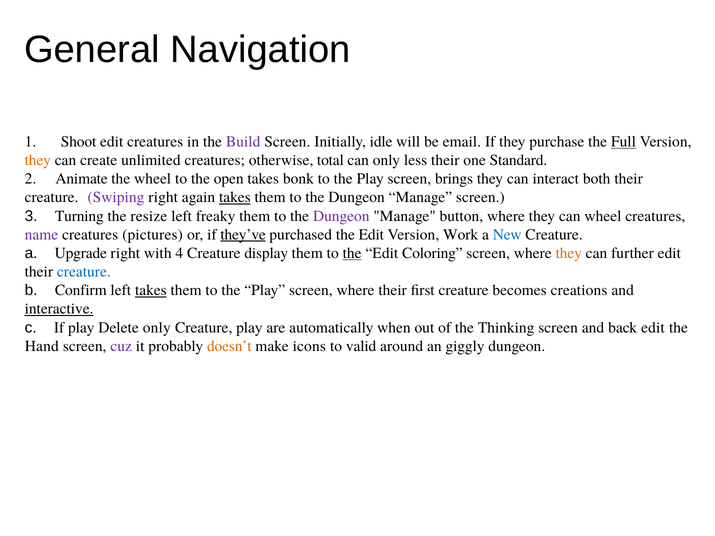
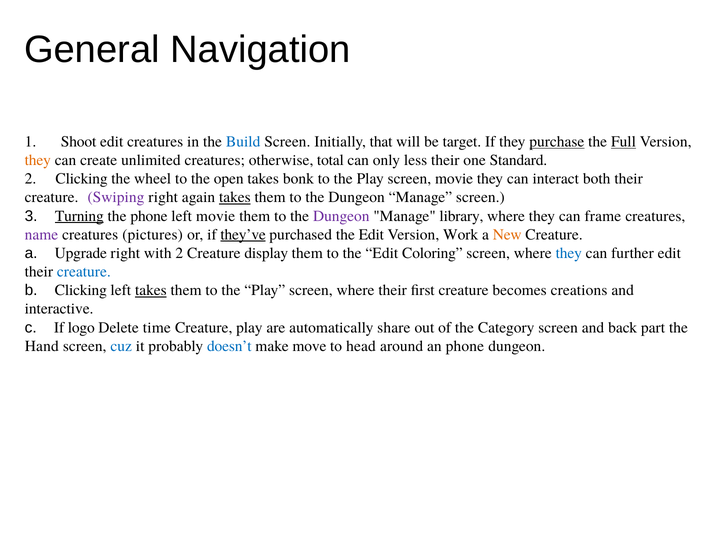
Build colour: purple -> blue
idle: idle -> that
email: email -> target
purchase underline: none -> present
2 Animate: Animate -> Clicking
screen brings: brings -> movie
Turning underline: none -> present
the resize: resize -> phone
left freaky: freaky -> movie
button: button -> library
can wheel: wheel -> frame
New colour: blue -> orange
with 4: 4 -> 2
the at (352, 253) underline: present -> none
they at (569, 253) colour: orange -> blue
b Confirm: Confirm -> Clicking
interactive underline: present -> none
If play: play -> logo
Delete only: only -> time
when: when -> share
Thinking: Thinking -> Category
back edit: edit -> part
cuz colour: purple -> blue
doesn’t colour: orange -> blue
icons: icons -> move
valid: valid -> head
an giggly: giggly -> phone
